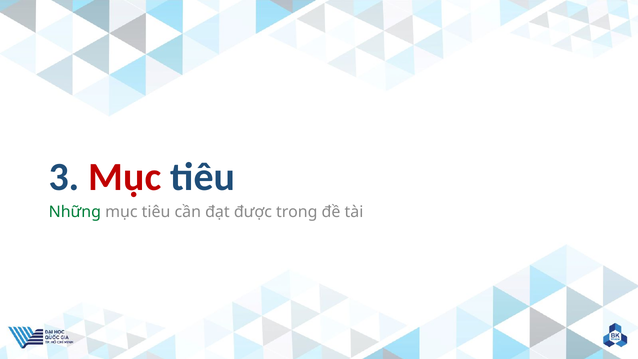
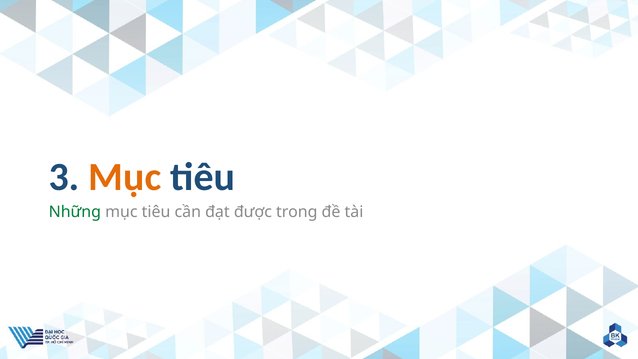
Mục colour: red -> orange
